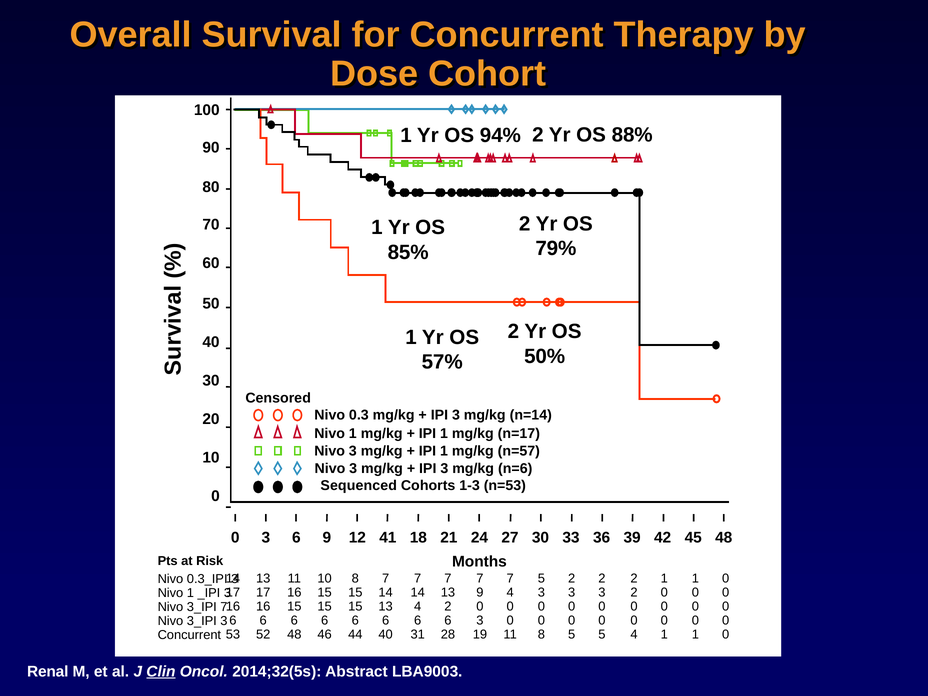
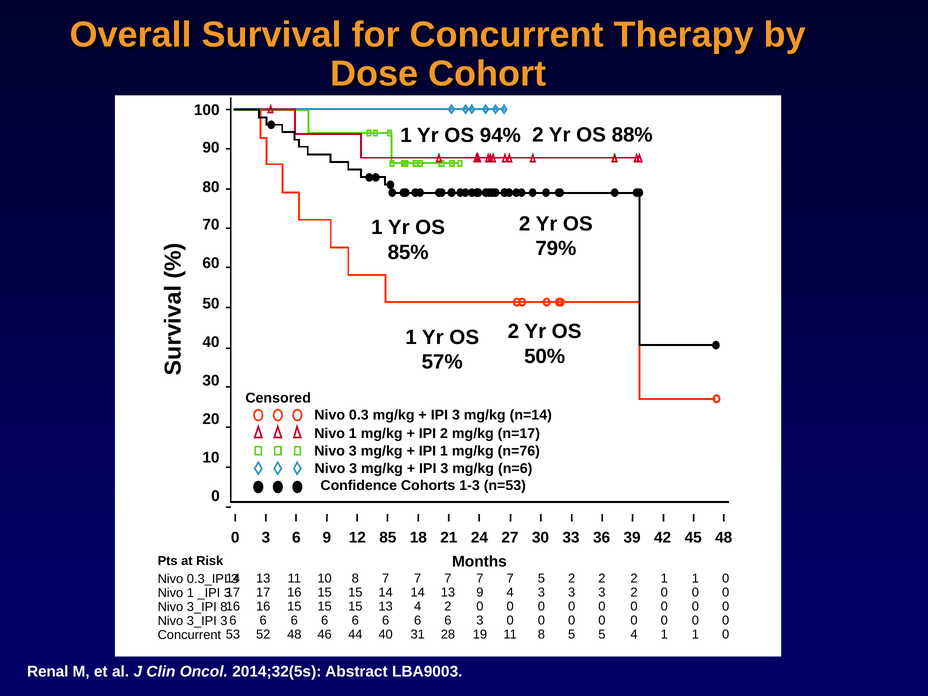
1 at (444, 434): 1 -> 2
n=57: n=57 -> n=76
Sequenced: Sequenced -> Confidence
41: 41 -> 85
3_IPI 7: 7 -> 8
Clin underline: present -> none
